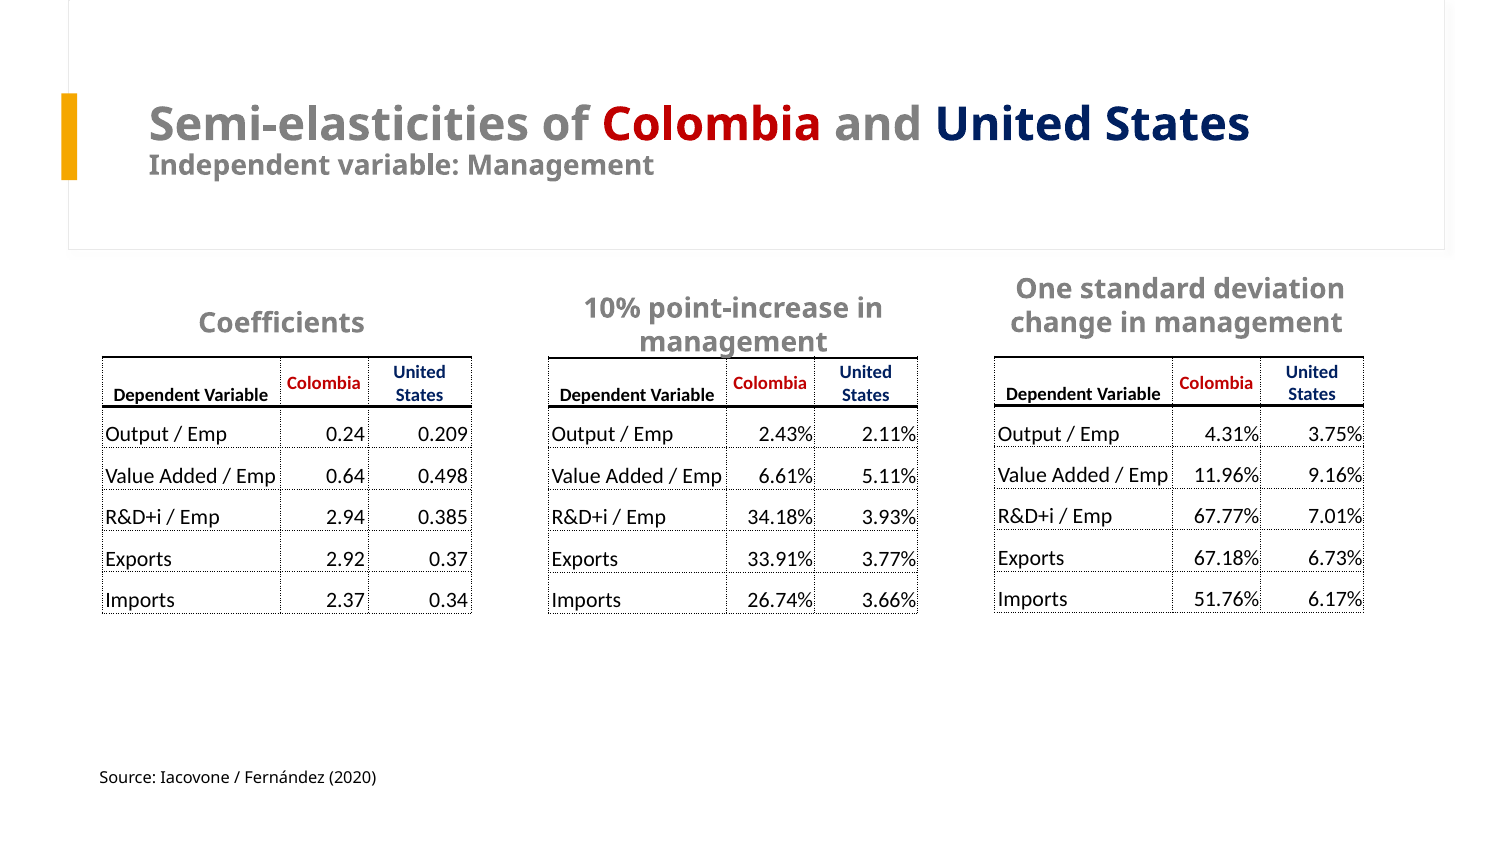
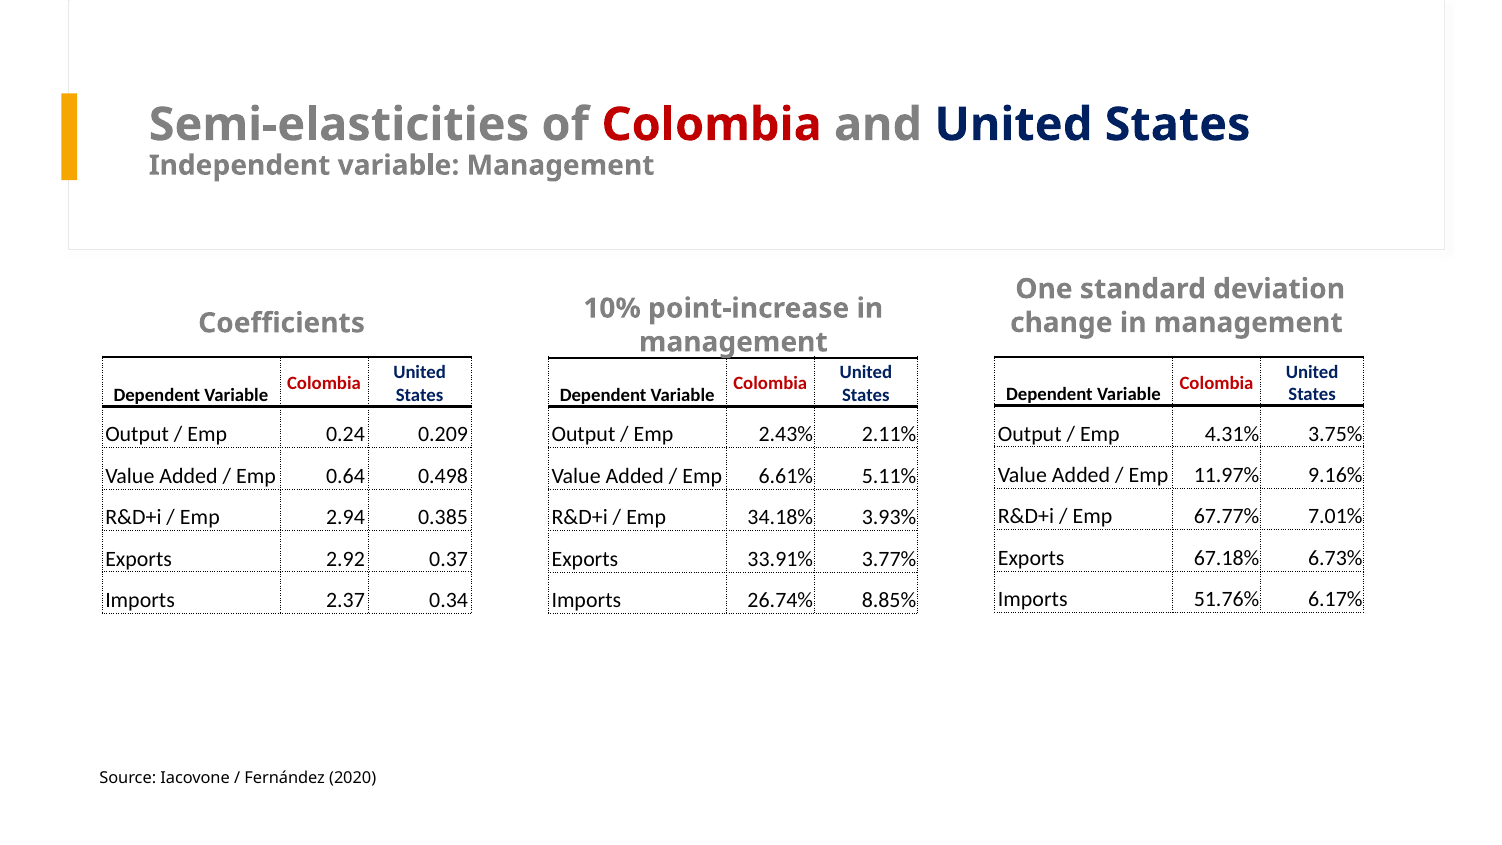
11.96%: 11.96% -> 11.97%
3.66%: 3.66% -> 8.85%
